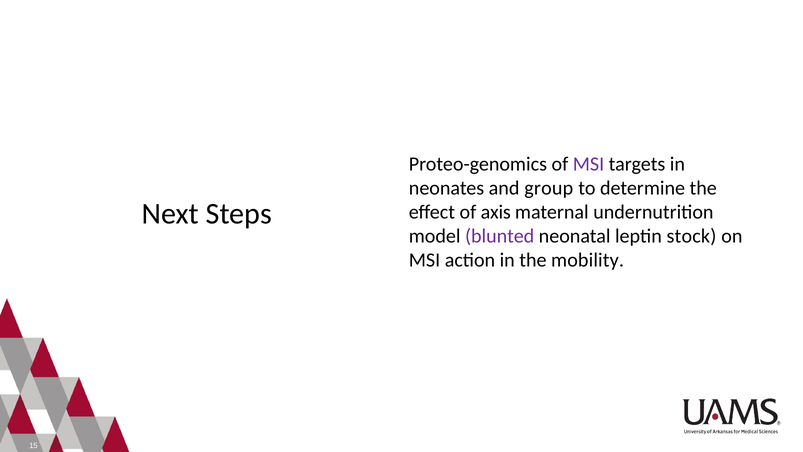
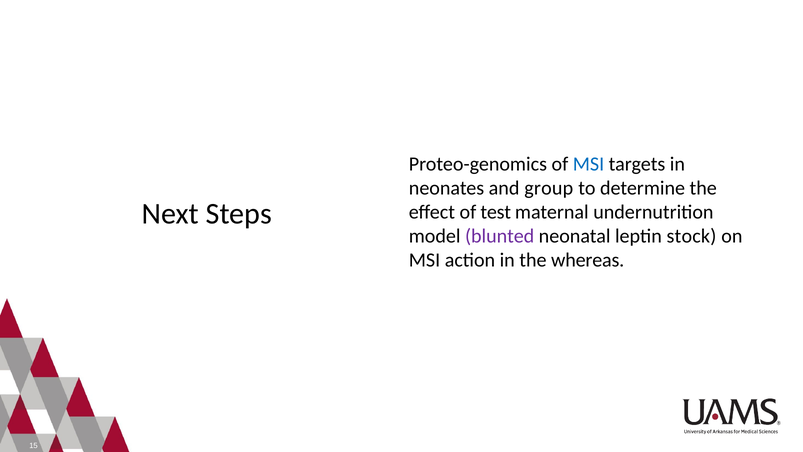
MSI at (589, 164) colour: purple -> blue
axis: axis -> test
mobility: mobility -> whereas
